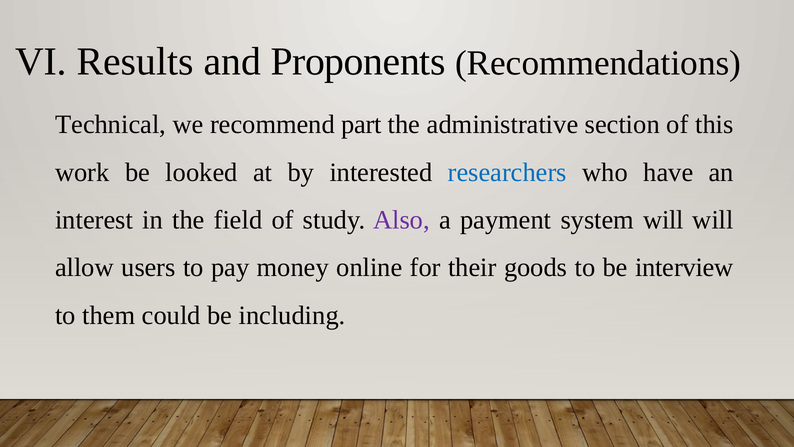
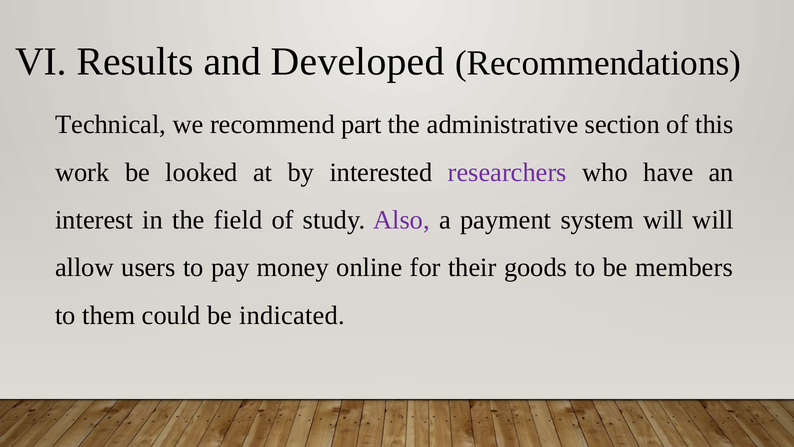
Proponents: Proponents -> Developed
researchers colour: blue -> purple
interview: interview -> members
including: including -> indicated
